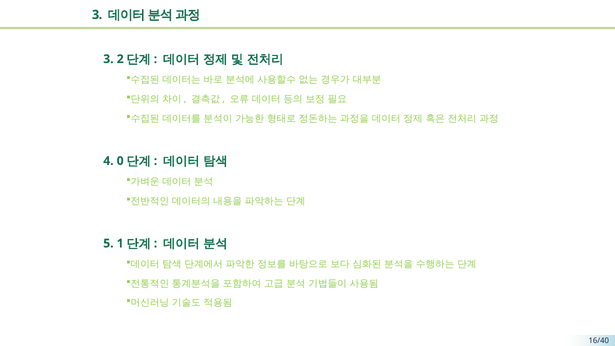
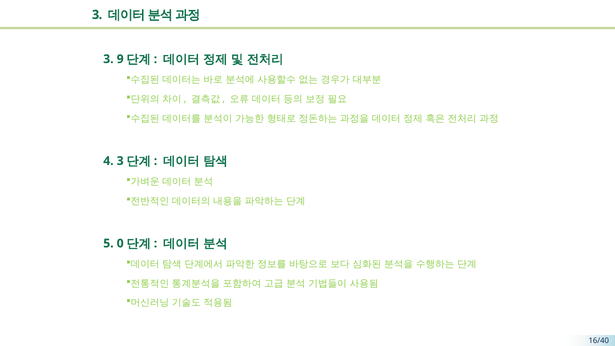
2: 2 -> 9
4 0: 0 -> 3
1: 1 -> 0
